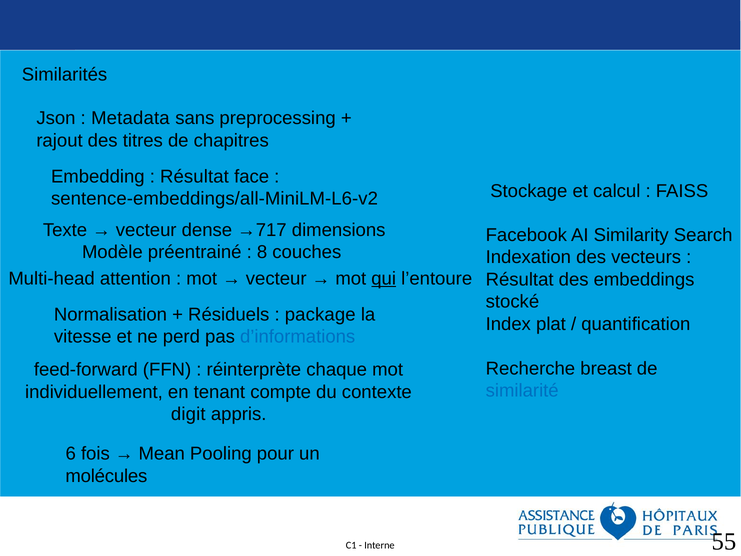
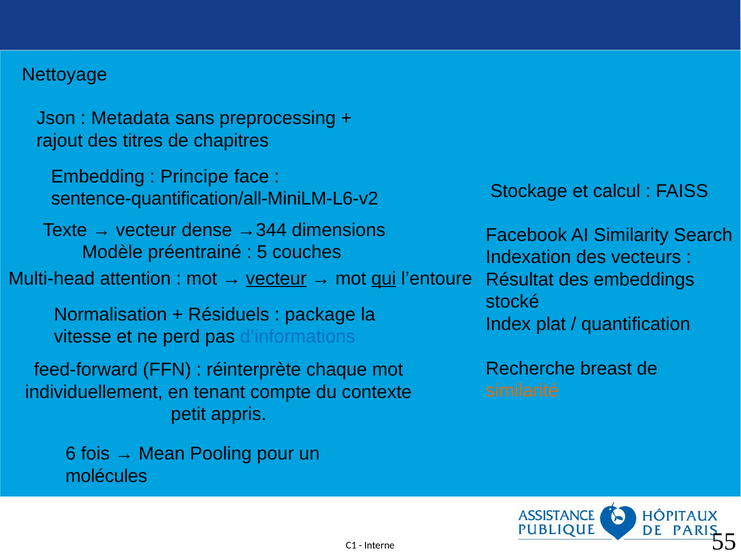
Similarités: Similarités -> Nettoyage
Résultat at (194, 176): Résultat -> Principe
sentence-embeddings/all-MiniLM-L6-v2: sentence-embeddings/all-MiniLM-L6-v2 -> sentence-quantification/all-MiniLM-L6-v2
→717: →717 -> →344
8: 8 -> 5
vecteur at (276, 279) underline: none -> present
similarité colour: blue -> orange
digit: digit -> petit
